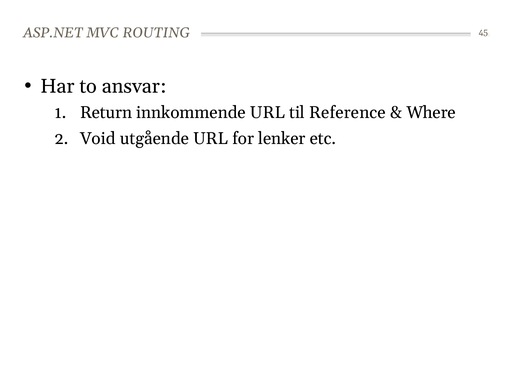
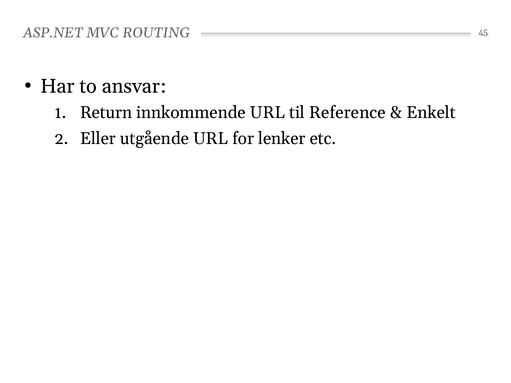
Where: Where -> Enkelt
Void: Void -> Eller
